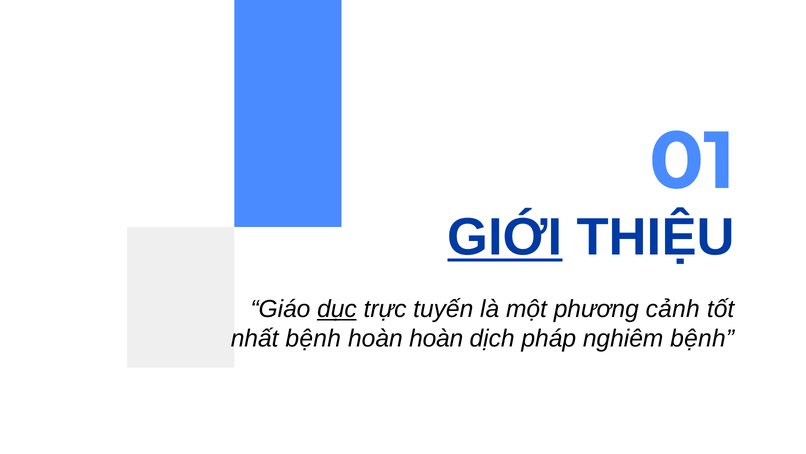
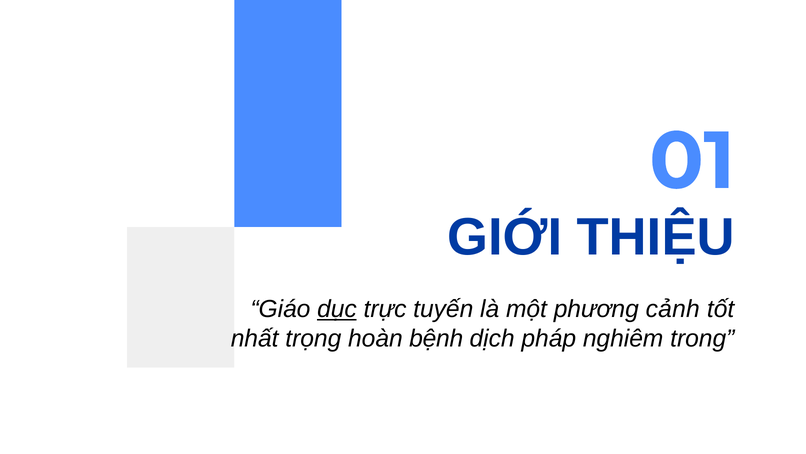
GIỚI underline: present -> none
nhất bệnh: bệnh -> trọng
hoàn hoàn: hoàn -> bệnh
nghiêm bệnh: bệnh -> trong
